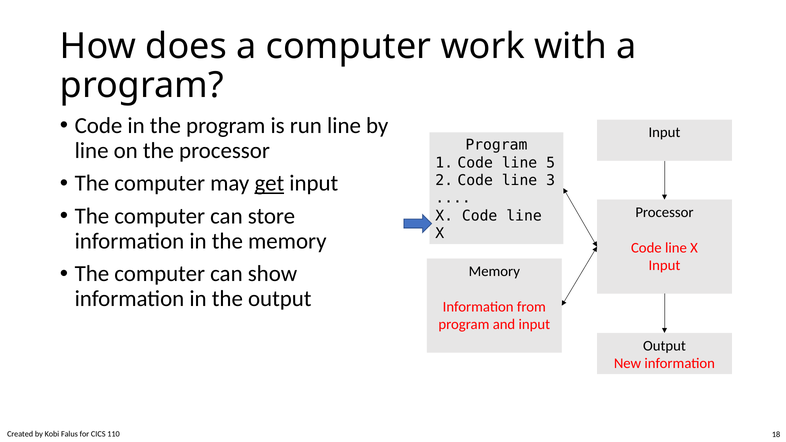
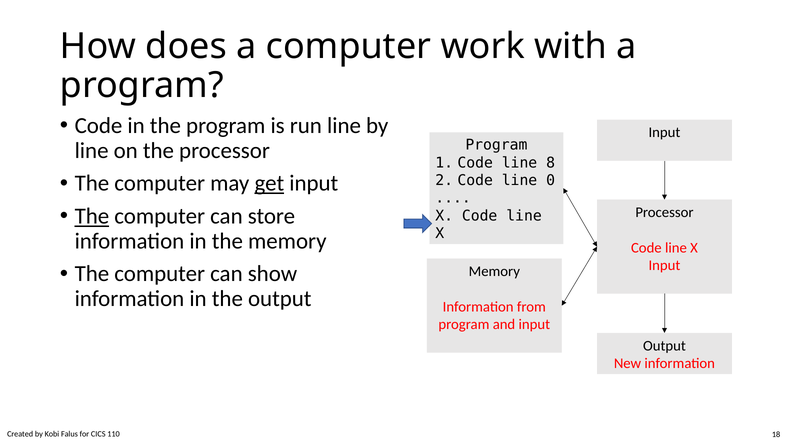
5: 5 -> 8
3: 3 -> 0
The at (92, 216) underline: none -> present
